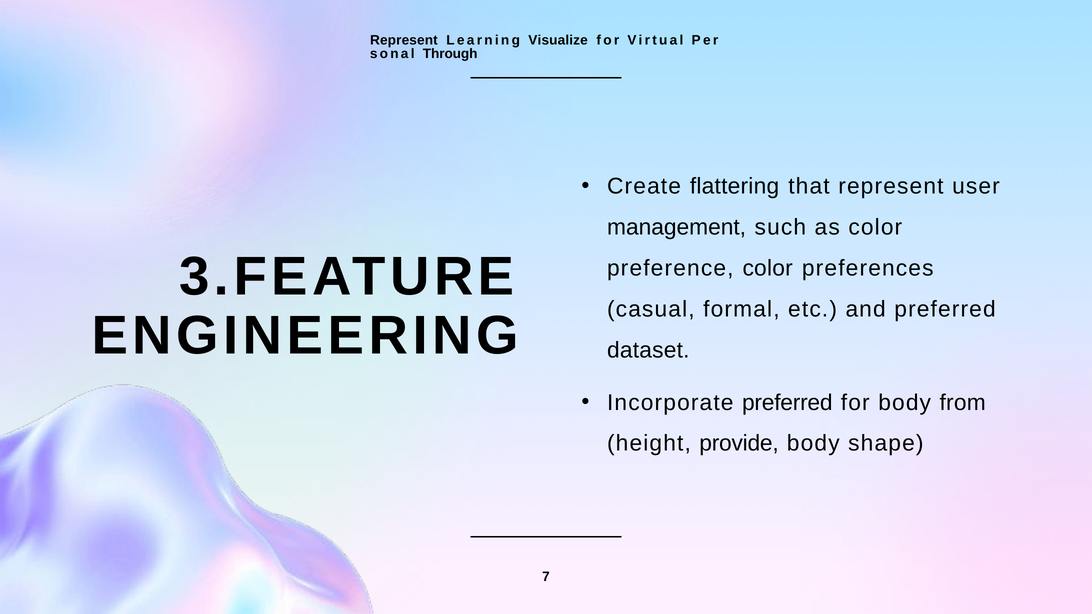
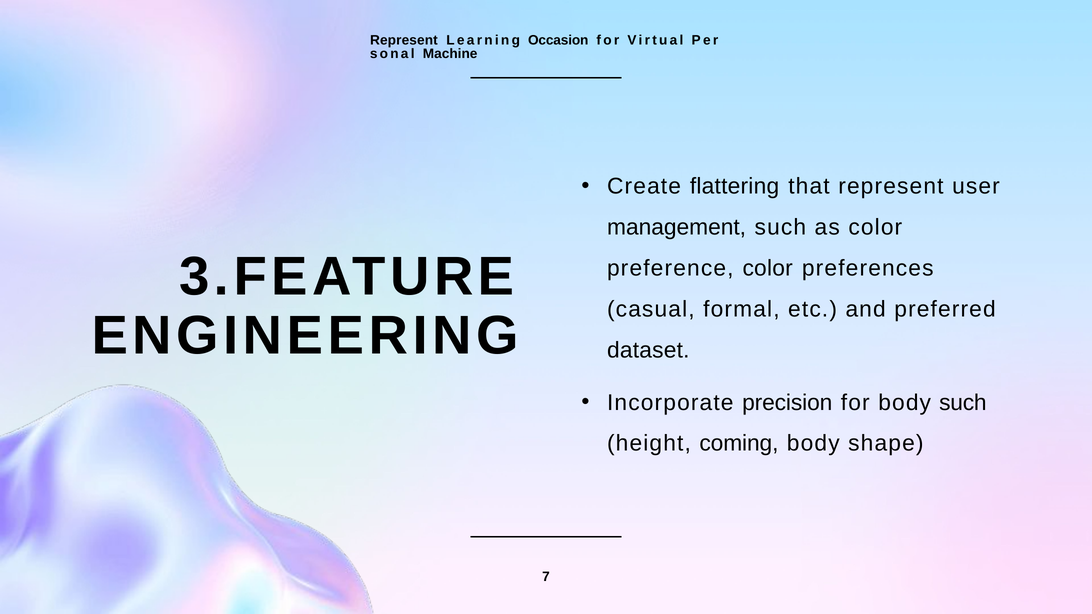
Visualize: Visualize -> Occasion
Through: Through -> Machine
Incorporate preferred: preferred -> precision
body from: from -> such
provide: provide -> coming
